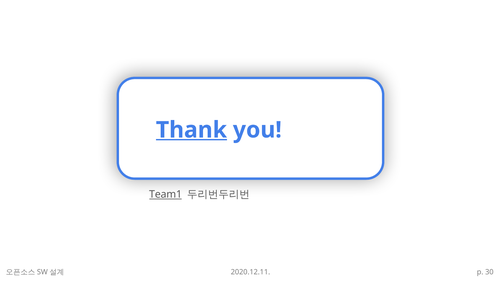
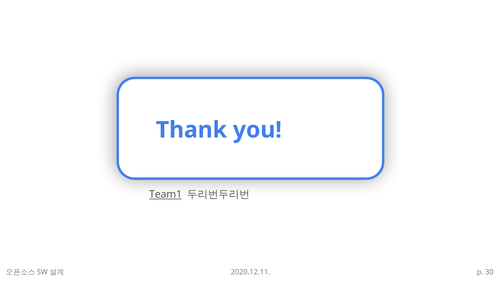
Thank underline: present -> none
